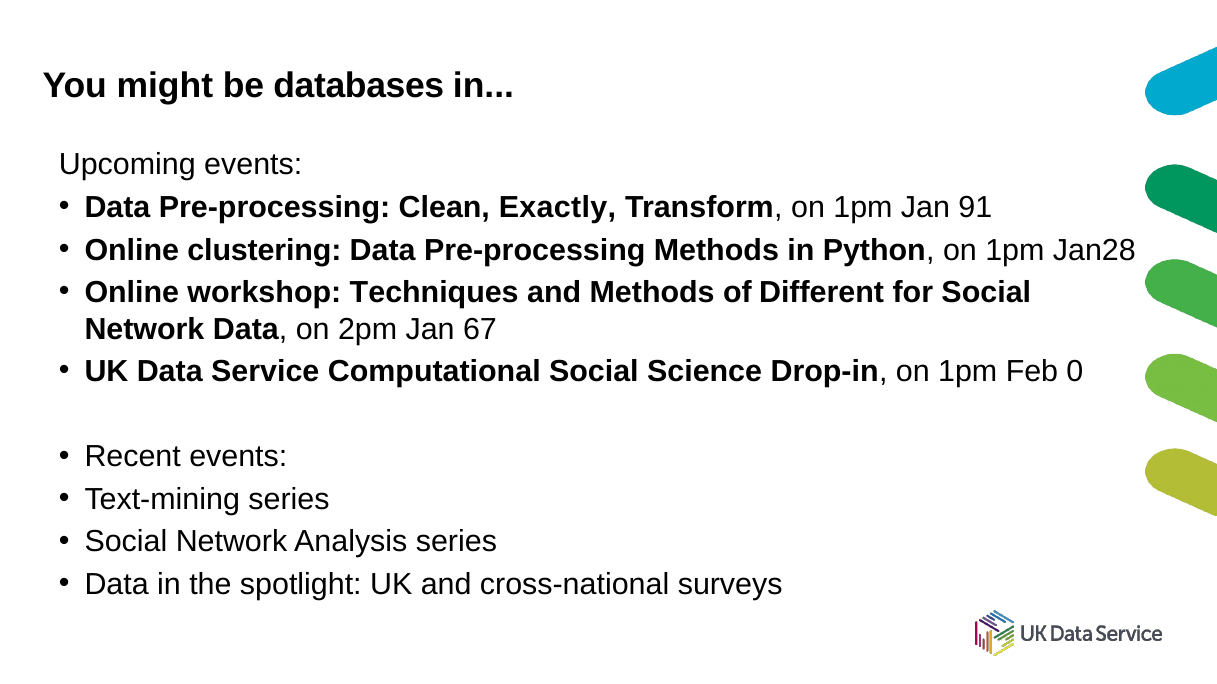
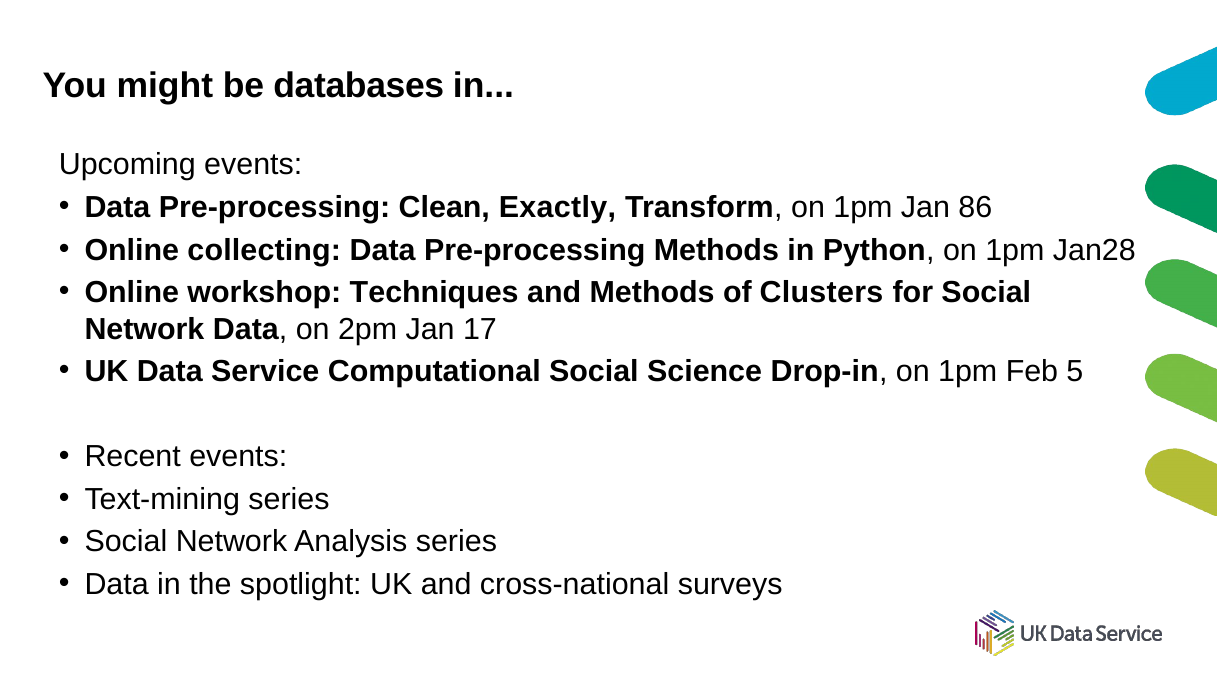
91: 91 -> 86
clustering: clustering -> collecting
Different: Different -> Clusters
67: 67 -> 17
0: 0 -> 5
